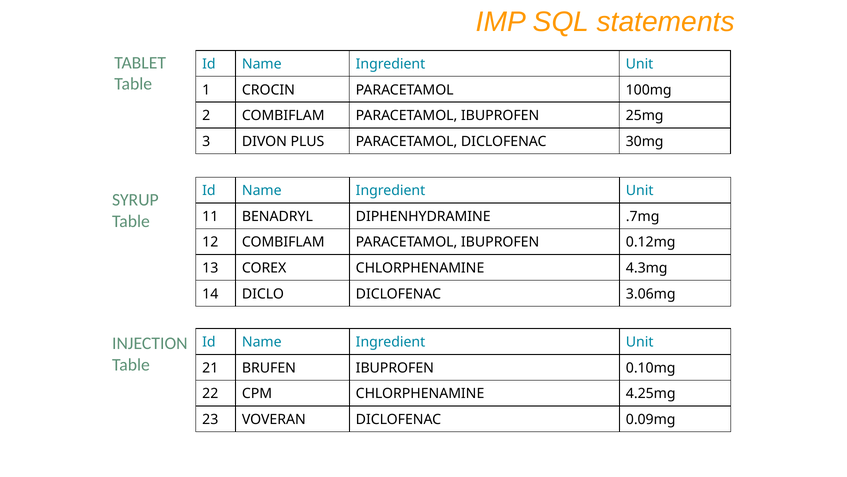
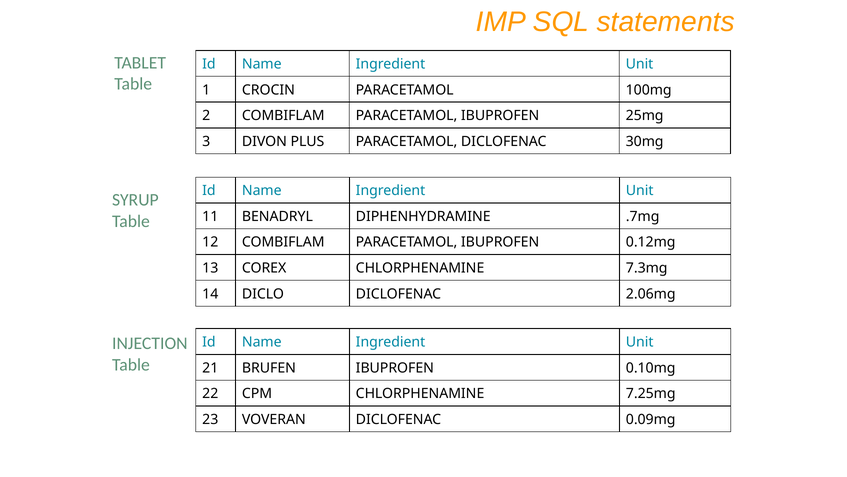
4.3mg: 4.3mg -> 7.3mg
3.06mg: 3.06mg -> 2.06mg
4.25mg: 4.25mg -> 7.25mg
